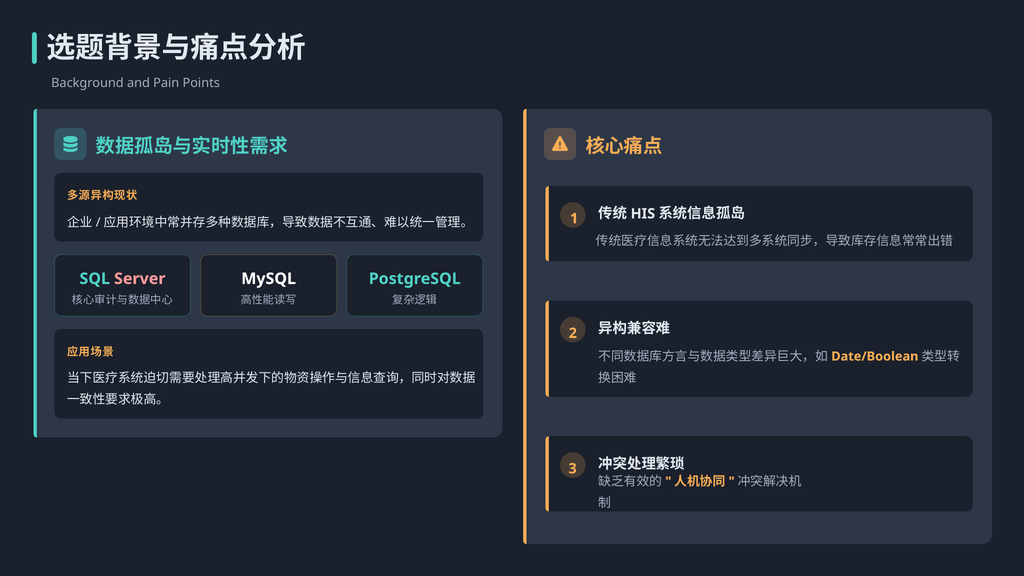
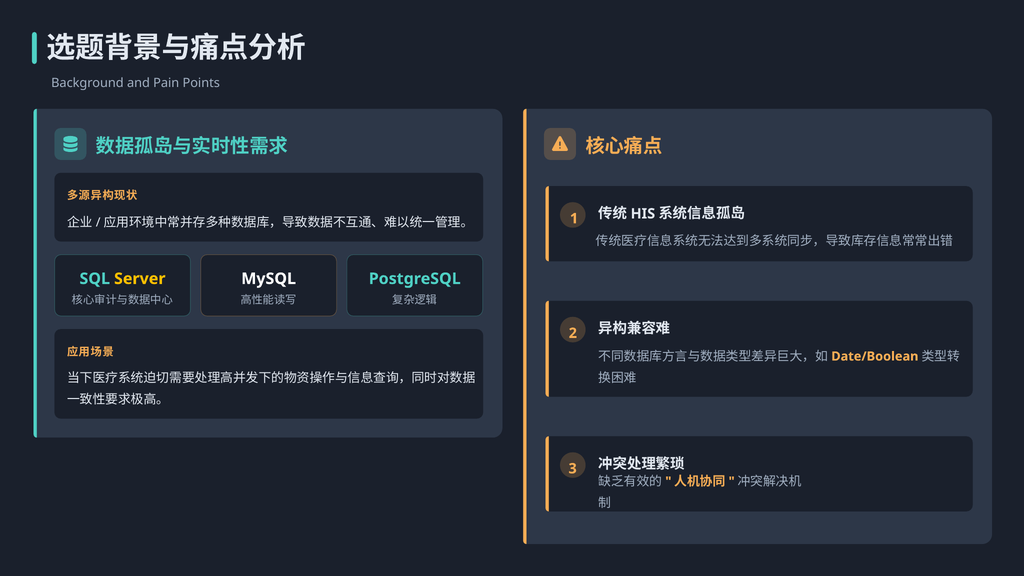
Server colour: pink -> yellow
